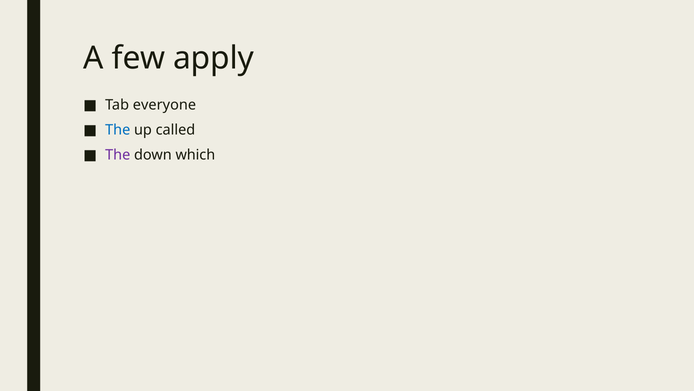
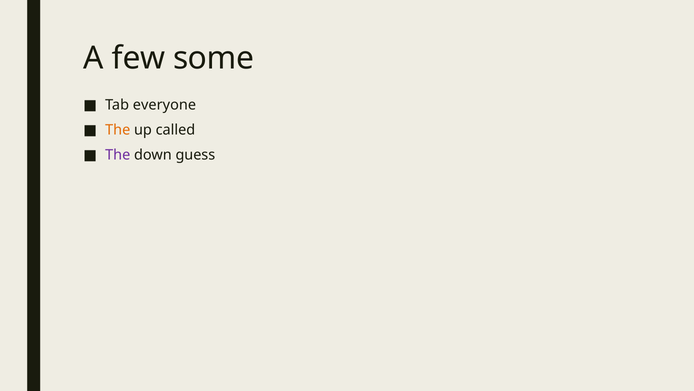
apply: apply -> some
The at (118, 130) colour: blue -> orange
which: which -> guess
